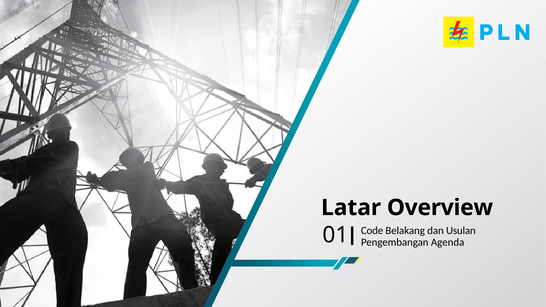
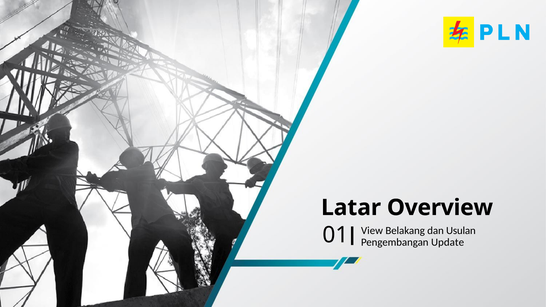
Code: Code -> View
Agenda: Agenda -> Update
